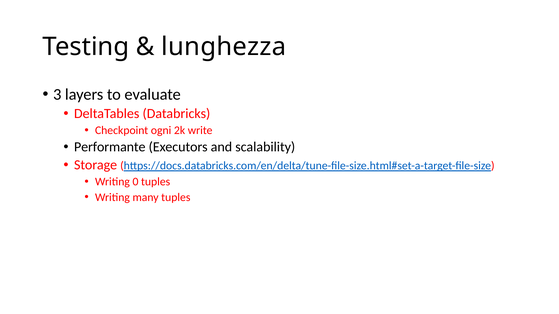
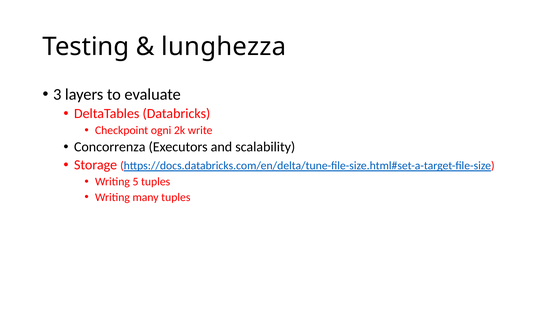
Performante: Performante -> Concorrenza
0: 0 -> 5
